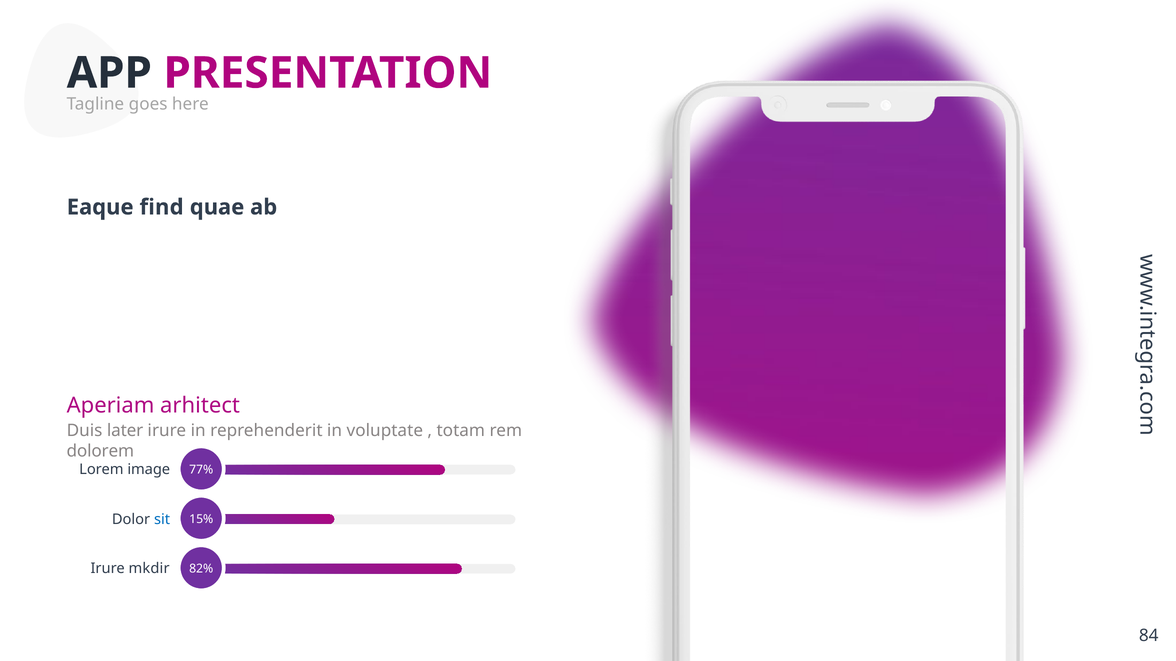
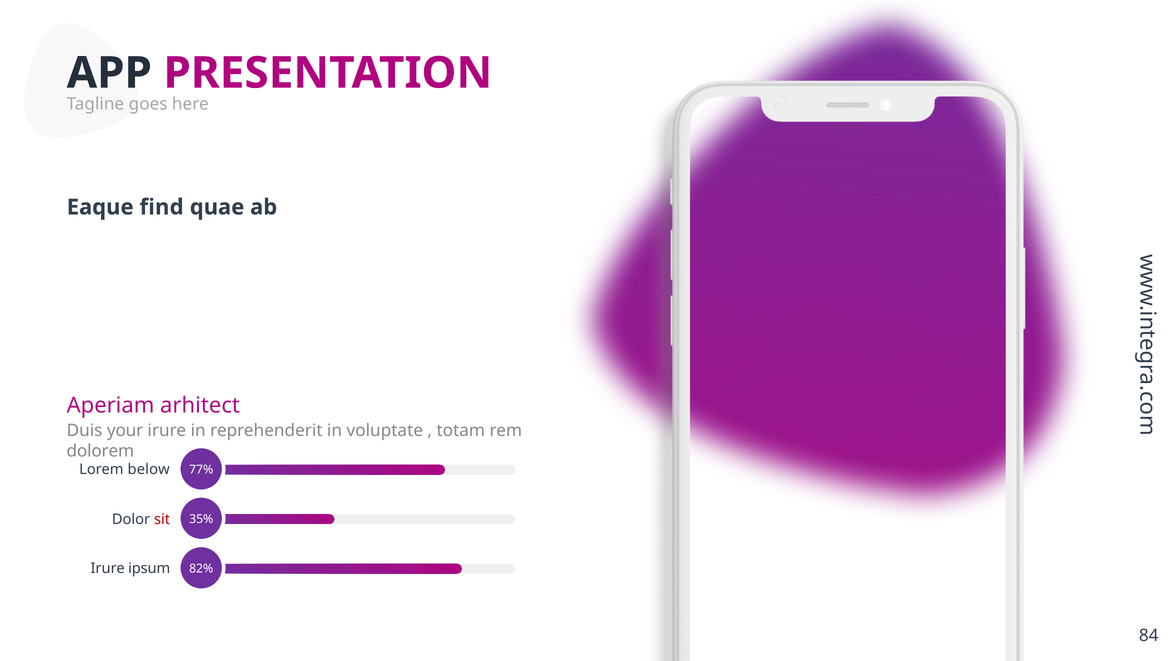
later: later -> your
image: image -> below
sit colour: blue -> red
15%: 15% -> 35%
mkdir: mkdir -> ipsum
